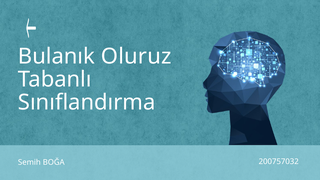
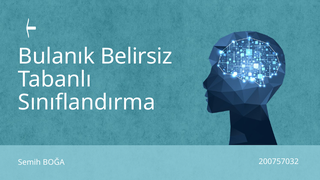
Oluruz: Oluruz -> Belirsiz
